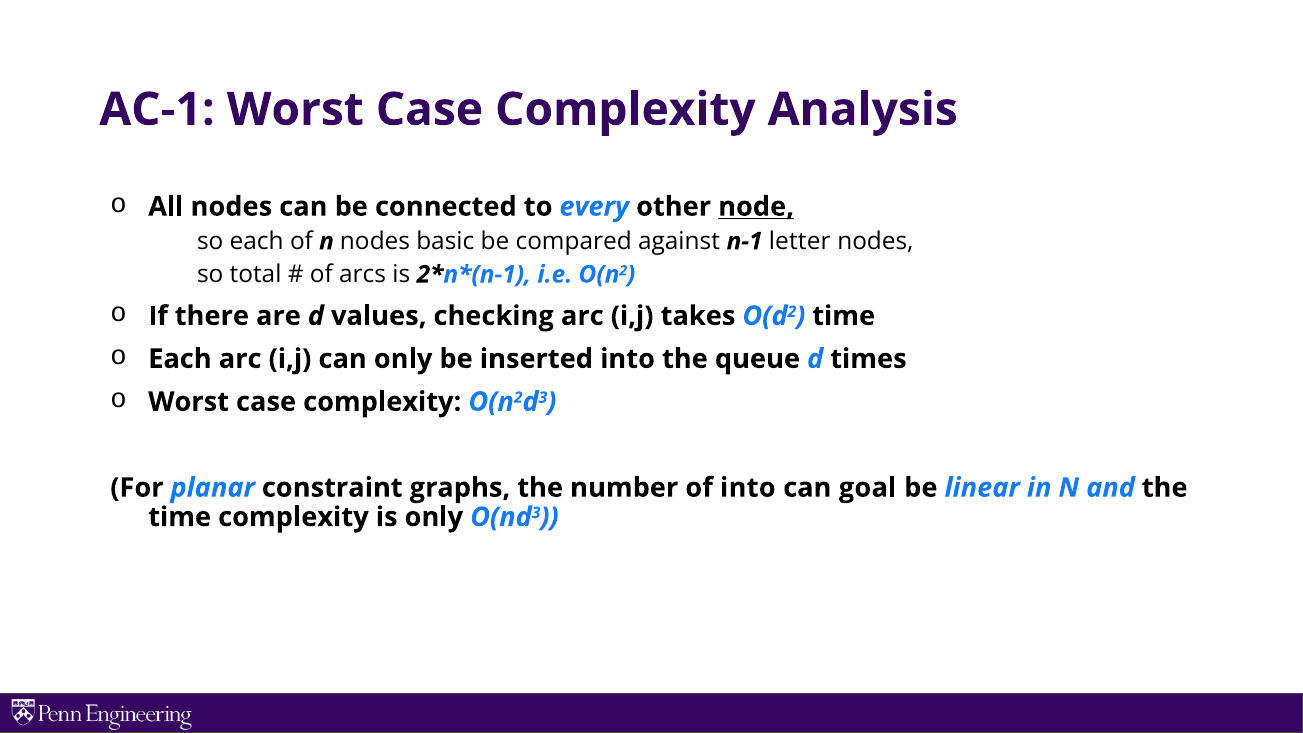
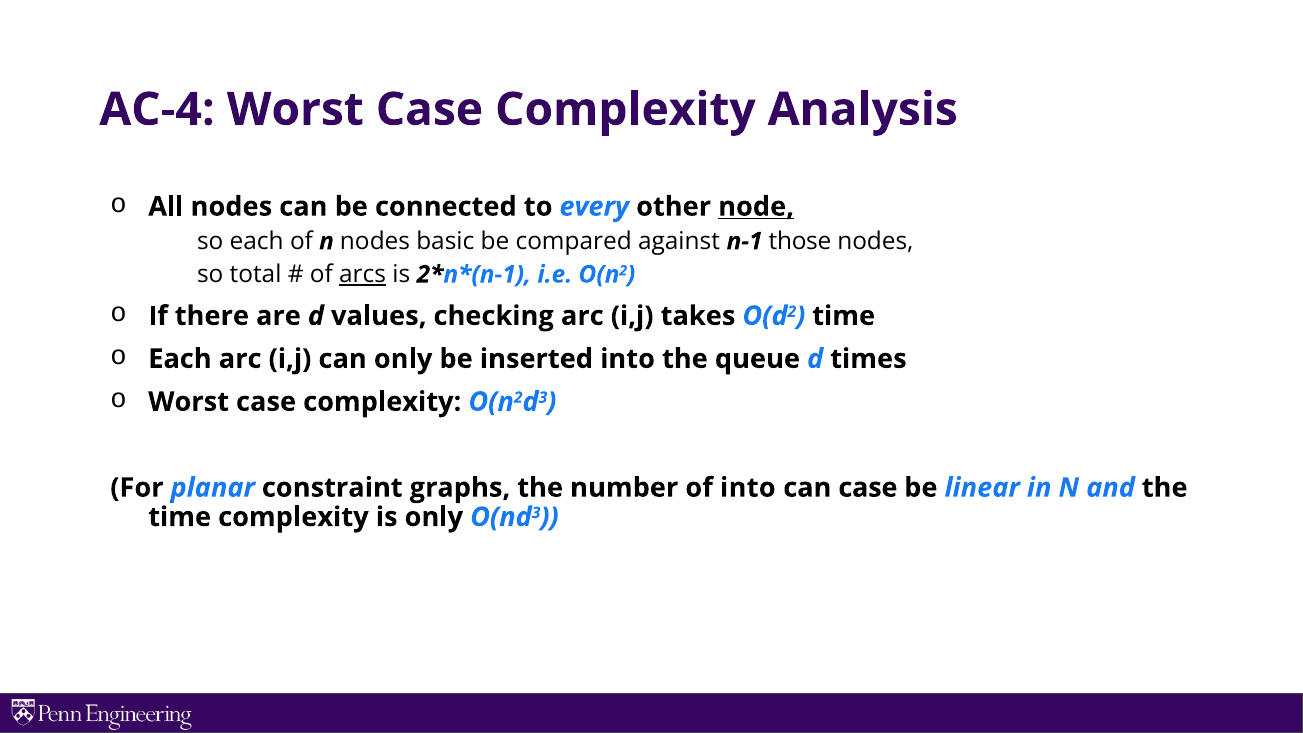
AC-1: AC-1 -> AC-4
letter: letter -> those
arcs underline: none -> present
can goal: goal -> case
